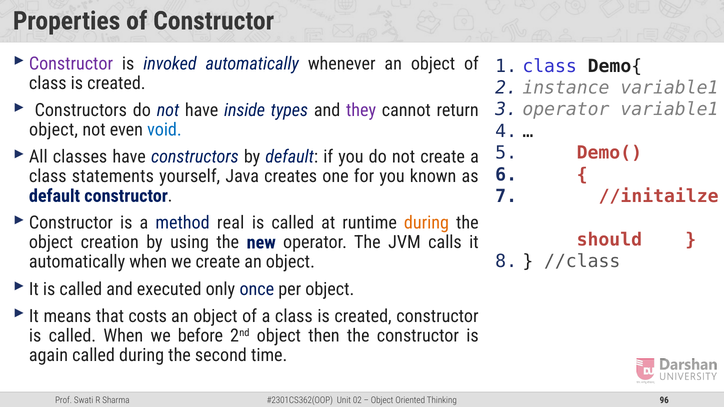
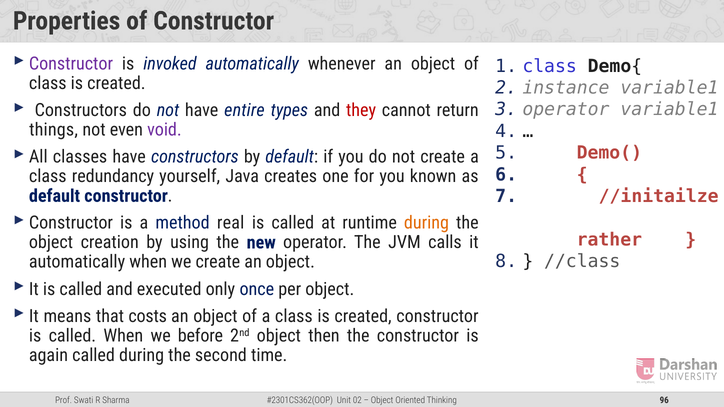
inside: inside -> entire
they colour: purple -> red
object at (54, 130): object -> things
void colour: blue -> purple
statements: statements -> redundancy
should: should -> rather
